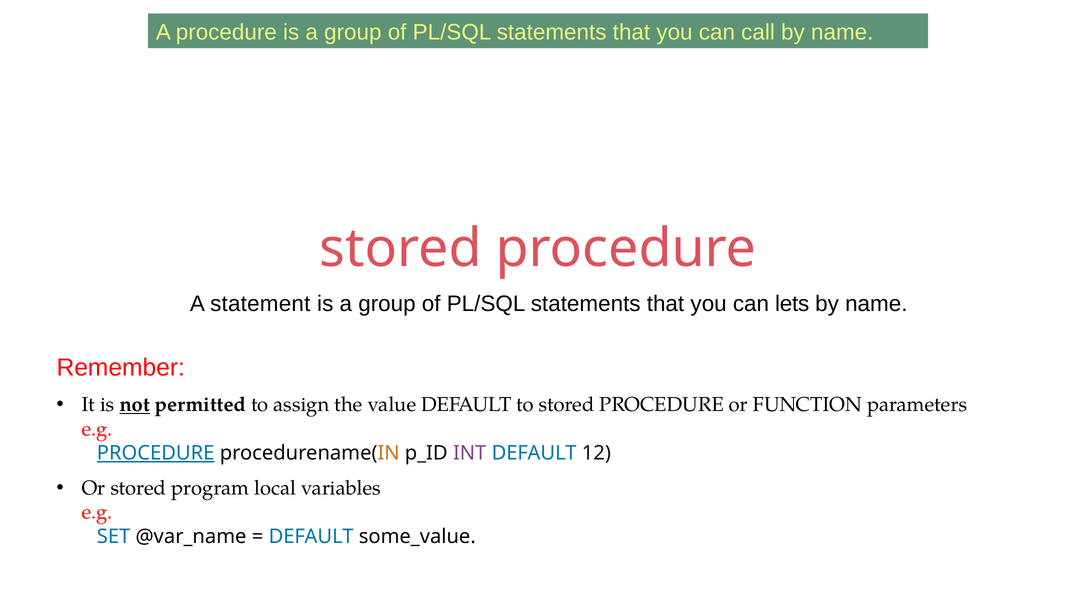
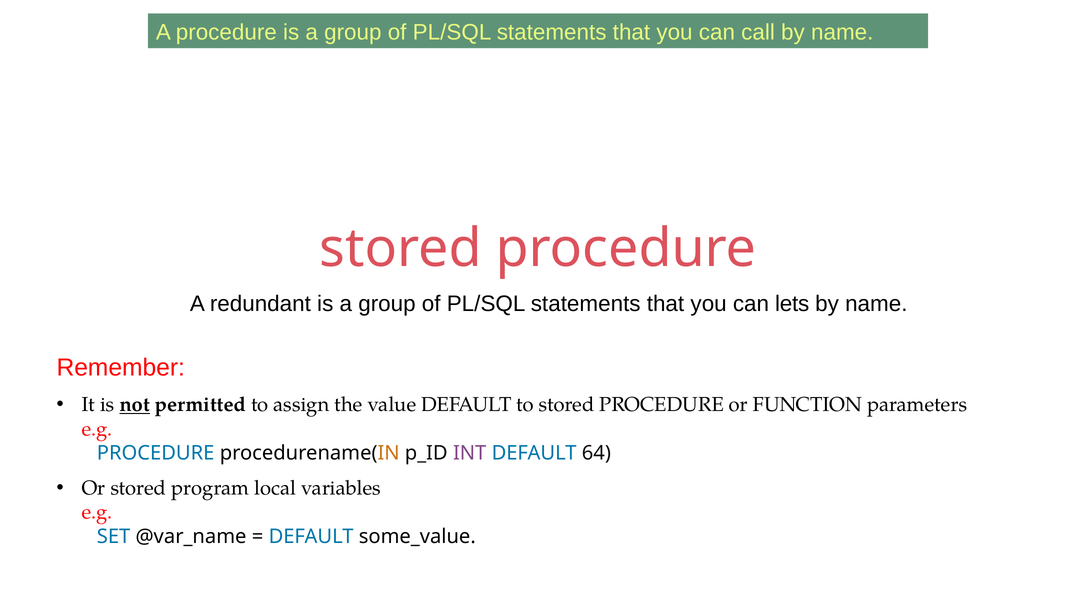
statement: statement -> redundant
PROCEDURE at (156, 453) underline: present -> none
12: 12 -> 64
